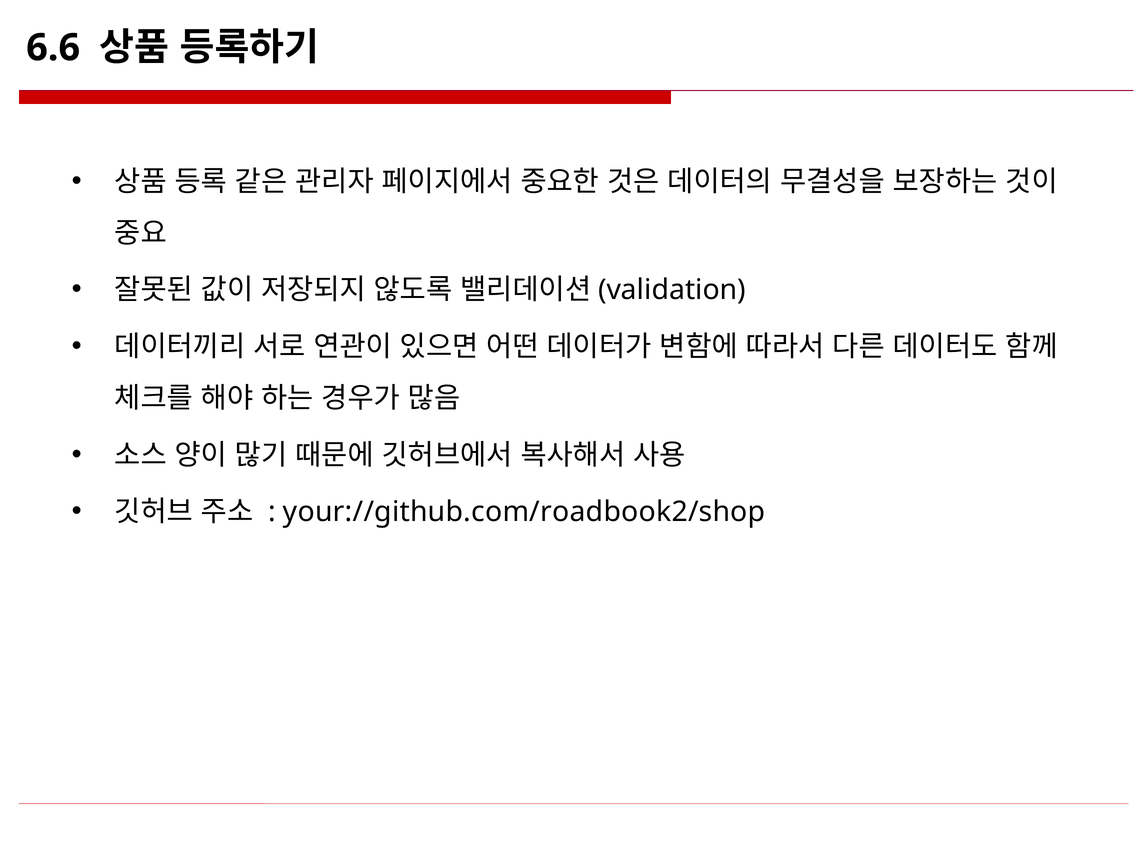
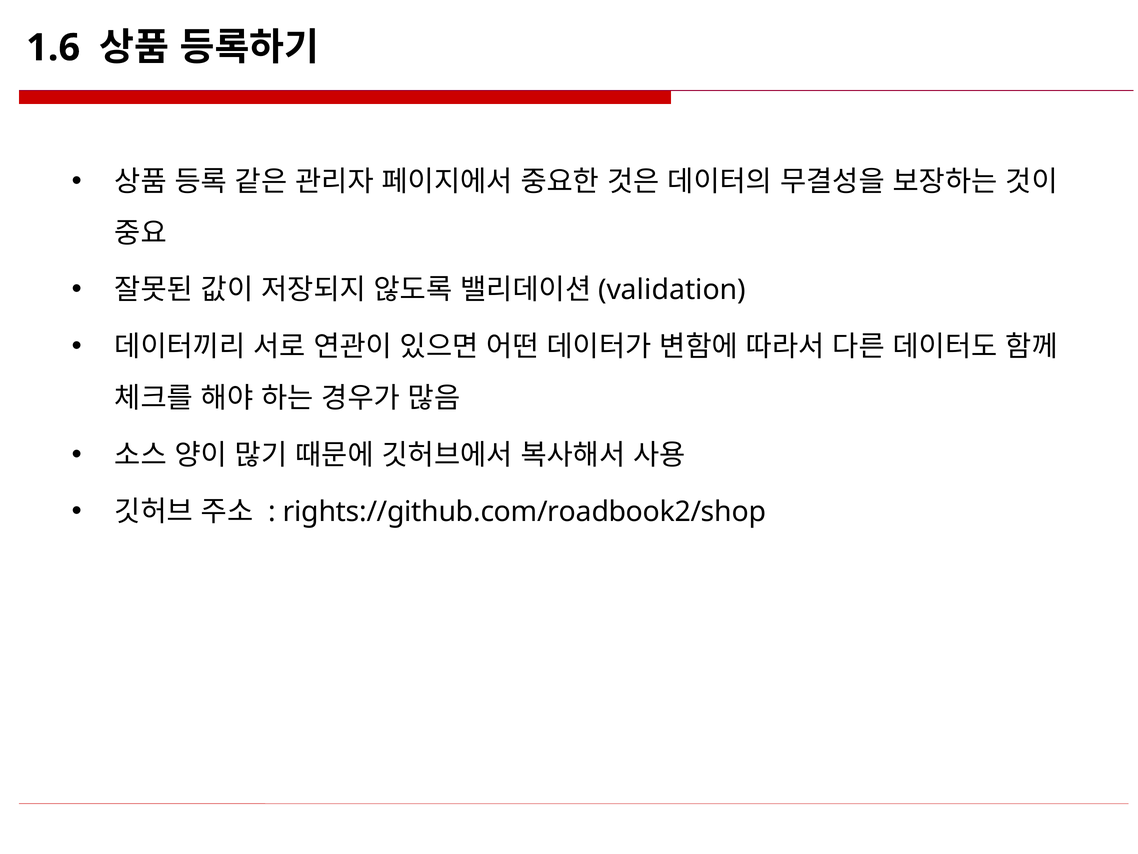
6.6: 6.6 -> 1.6
your://github.com/roadbook2/shop: your://github.com/roadbook2/shop -> rights://github.com/roadbook2/shop
